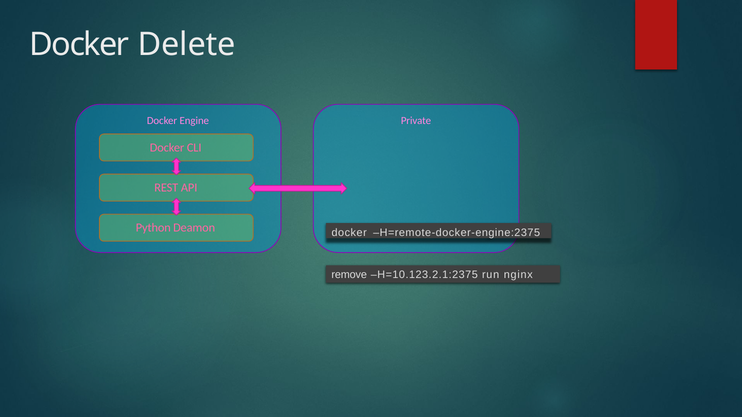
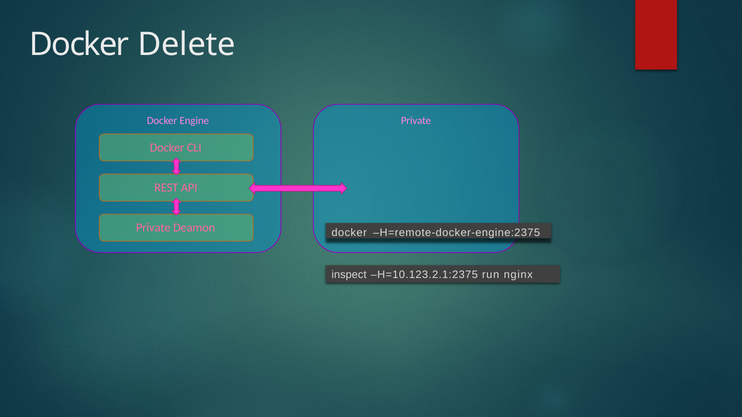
Python at (153, 228): Python -> Private
remove: remove -> inspect
